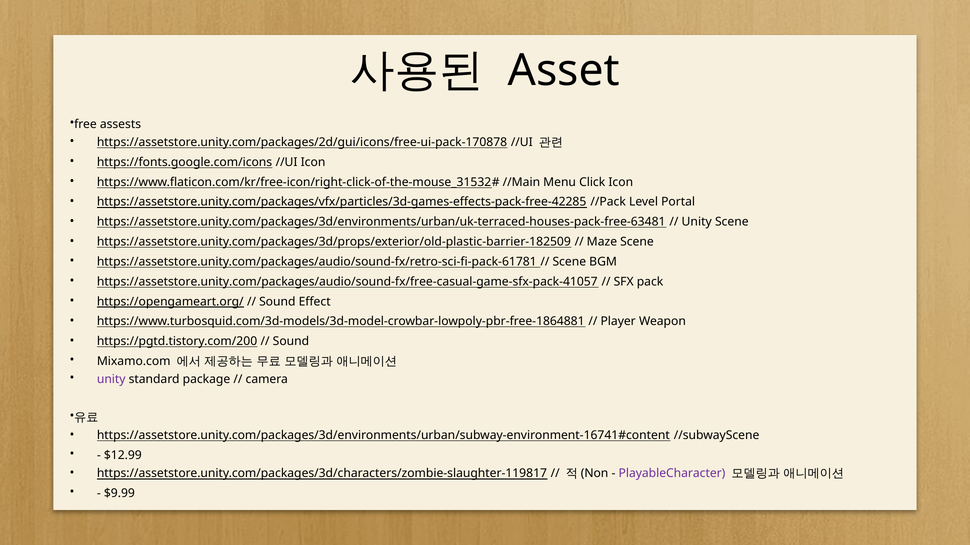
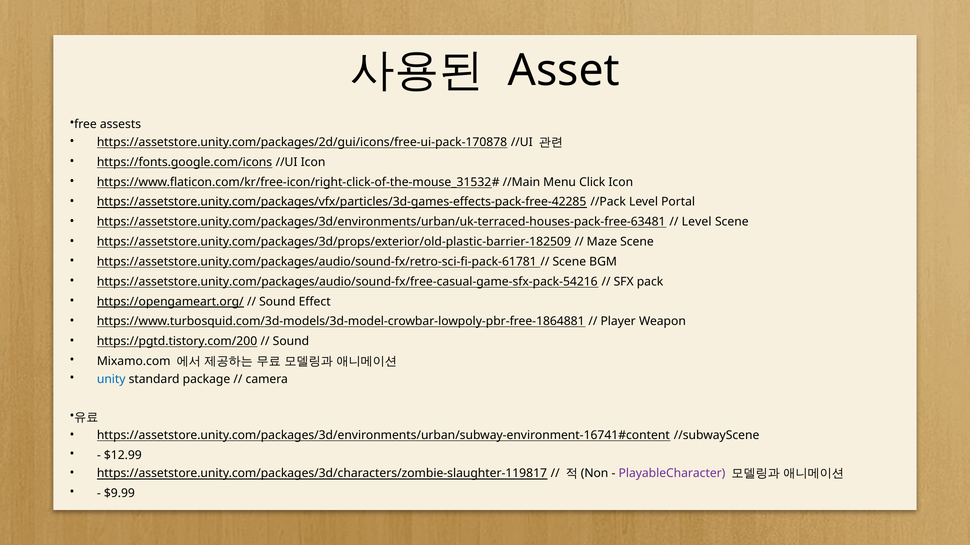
Unity at (697, 222): Unity -> Level
https://assetstore.unity.com/packages/audio/sound-fx/free-casual-game-sfx-pack-41057: https://assetstore.unity.com/packages/audio/sound-fx/free-casual-game-sfx-pack-41057 -> https://assetstore.unity.com/packages/audio/sound-fx/free-casual-game-sfx-pack-54216
unity at (111, 380) colour: purple -> blue
